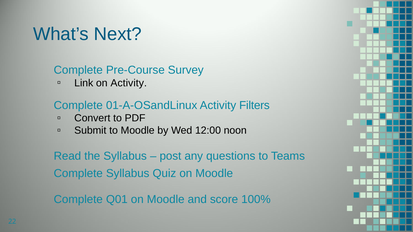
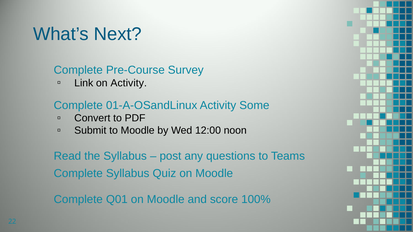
Filters: Filters -> Some
